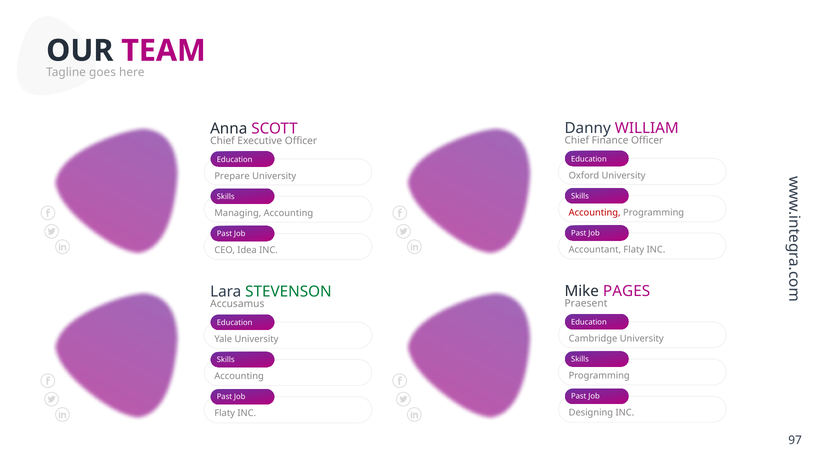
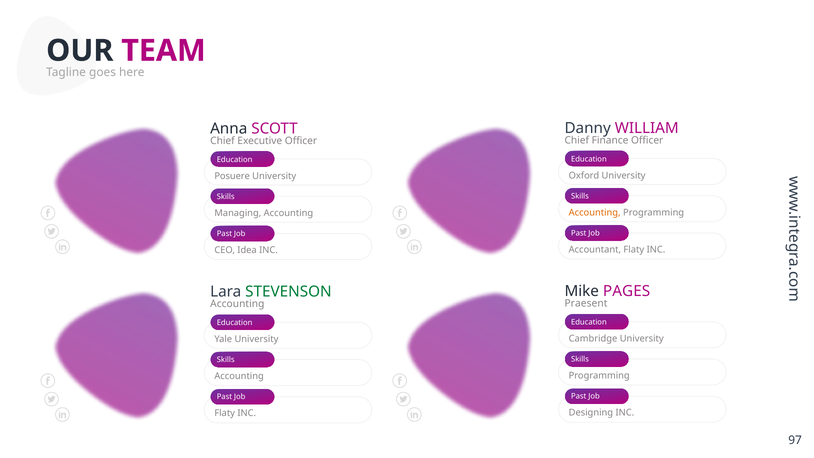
Prepare: Prepare -> Posuere
Accounting at (595, 212) colour: red -> orange
Accusamus at (237, 304): Accusamus -> Accounting
